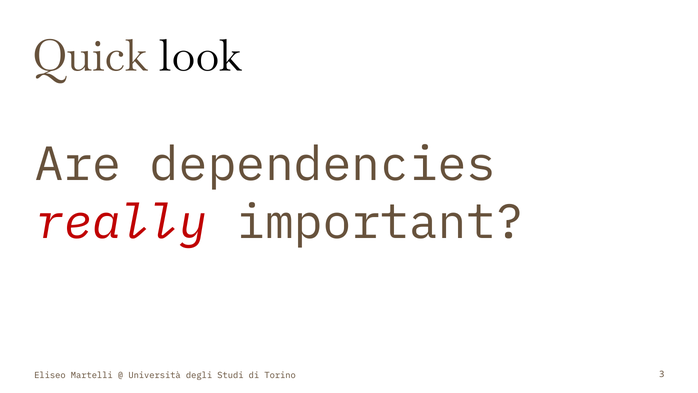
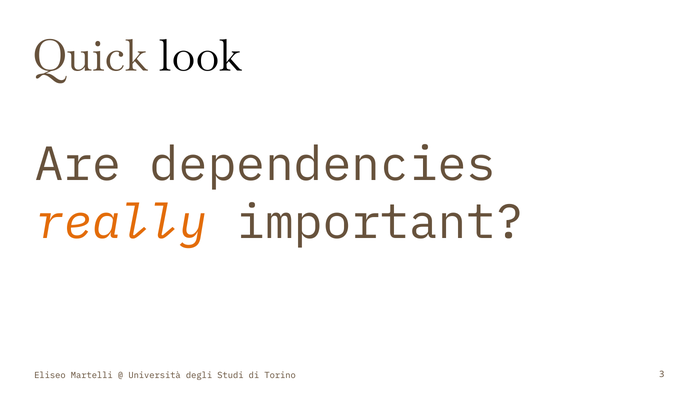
really colour: red -> orange
